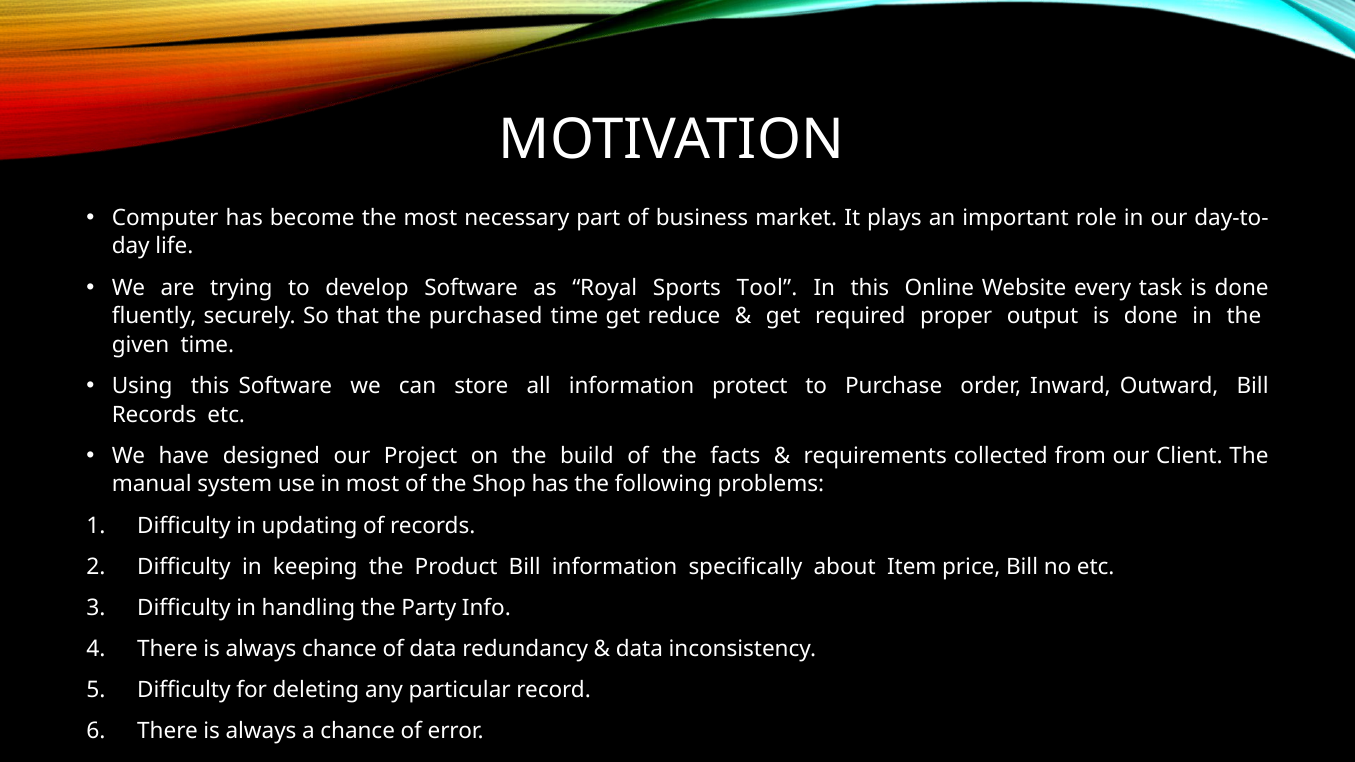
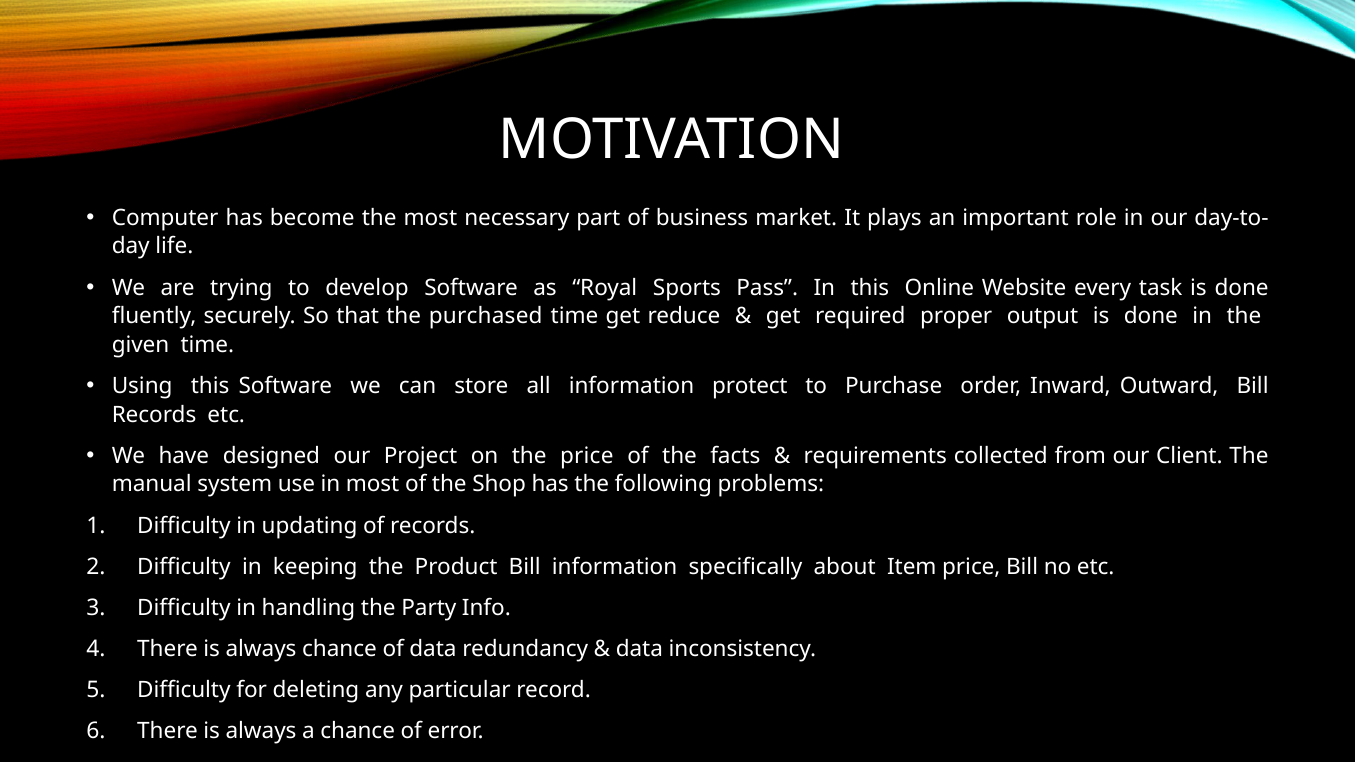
Tool: Tool -> Pass
the build: build -> price
